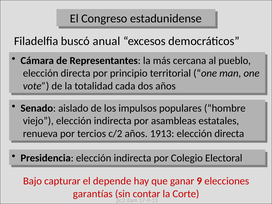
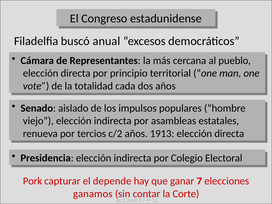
Bajo: Bajo -> Pork
9: 9 -> 7
garantías: garantías -> ganamos
